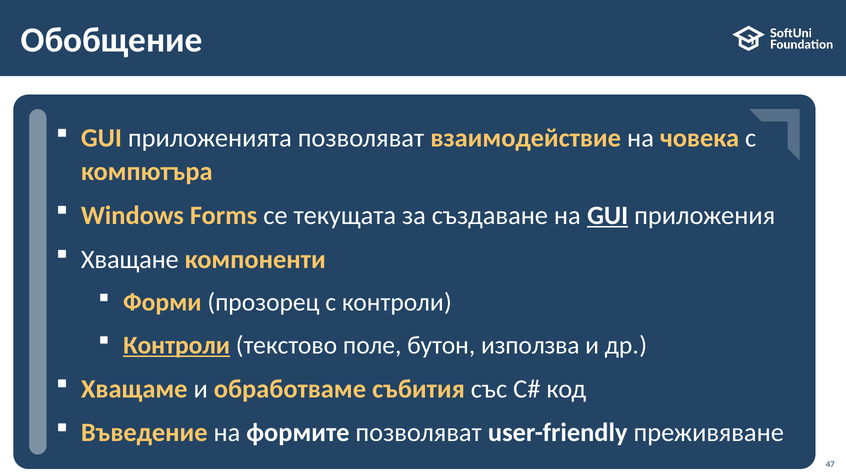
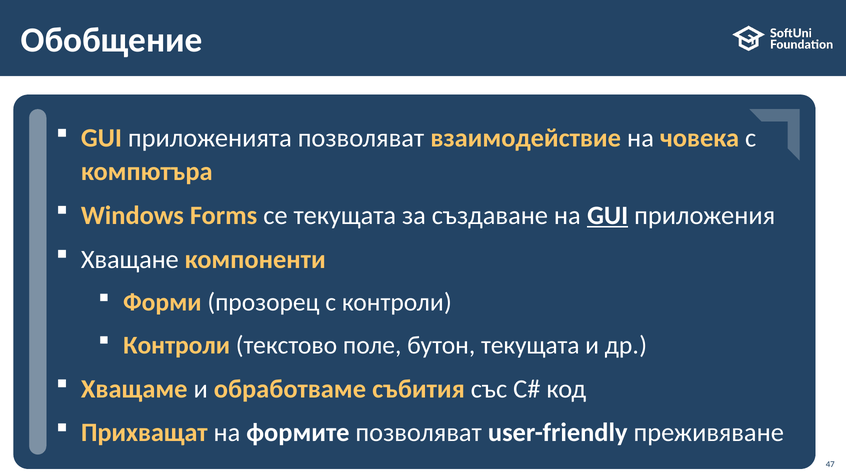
Контроли at (177, 345) underline: present -> none
бутон използва: използва -> текущата
Въведение: Въведение -> Прихващат
